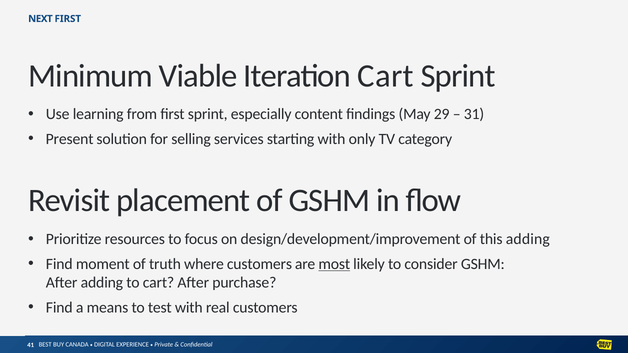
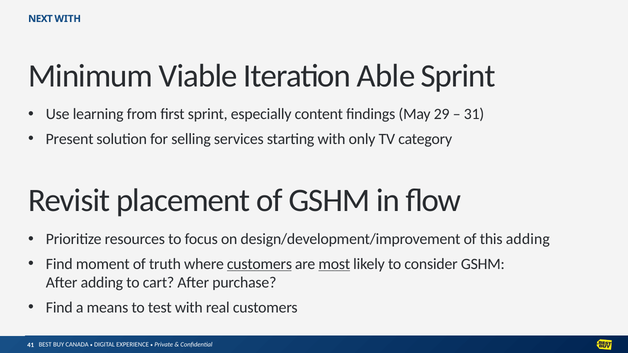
NEXT FIRST: FIRST -> WITH
Iteration Cart: Cart -> Able
customers at (259, 264) underline: none -> present
